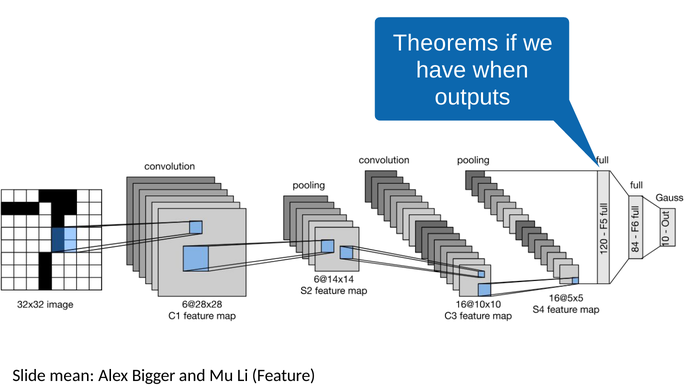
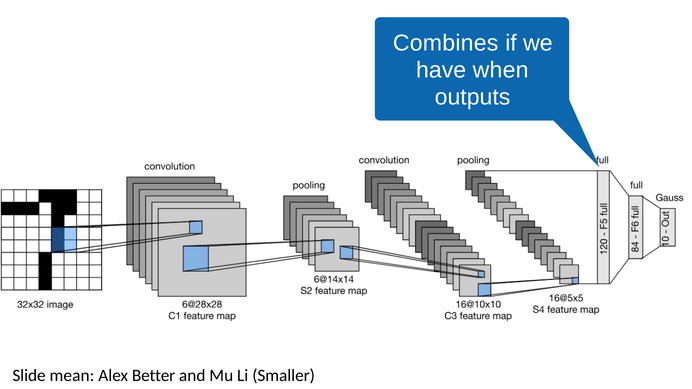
Theorems: Theorems -> Combines
Bigger: Bigger -> Better
Feature: Feature -> Smaller
